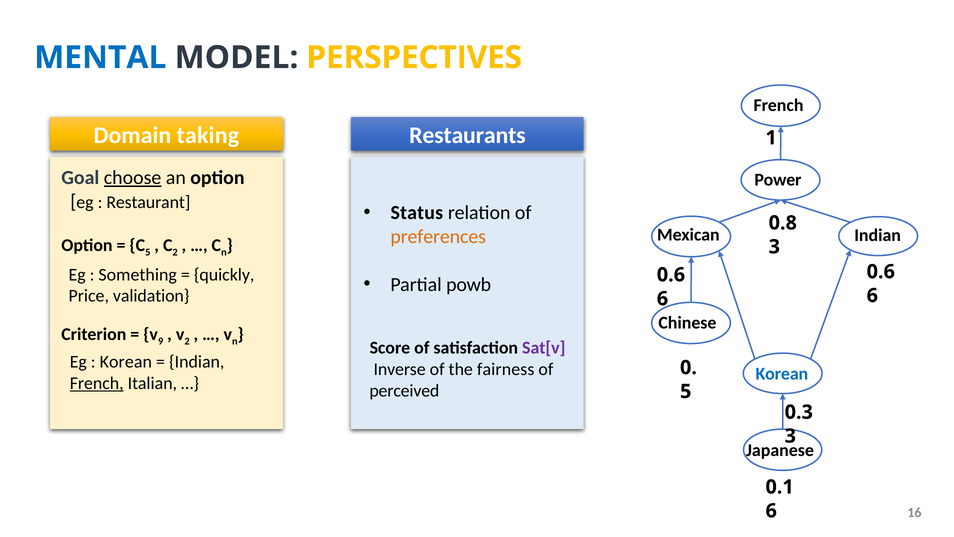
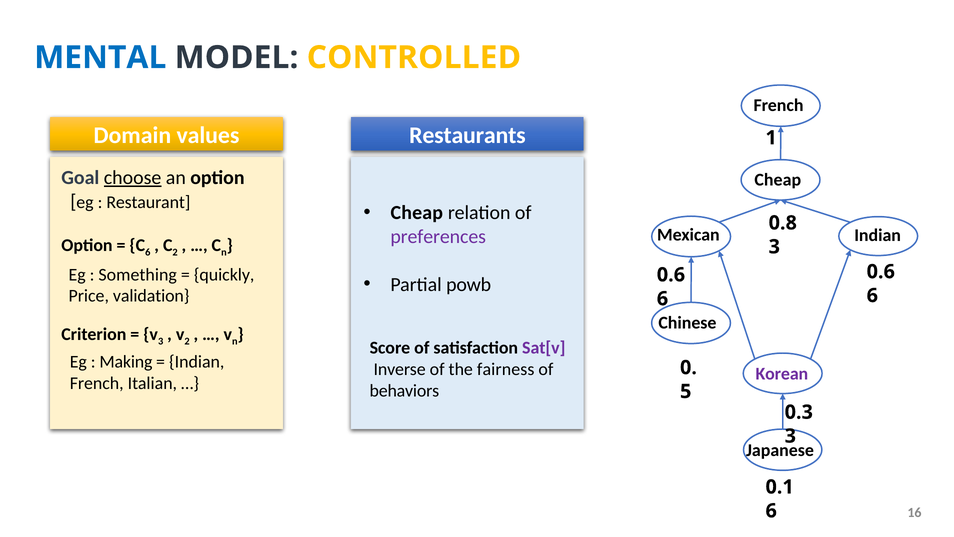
PERSPECTIVES: PERSPECTIVES -> CONTROLLED
taking: taking -> values
Power at (778, 180): Power -> Cheap
Status at (417, 213): Status -> Cheap
preferences colour: orange -> purple
5 at (148, 252): 5 -> 6
9 at (161, 341): 9 -> 3
Korean at (126, 361): Korean -> Making
Korean at (782, 374) colour: blue -> purple
French at (97, 383) underline: present -> none
perceived: perceived -> behaviors
